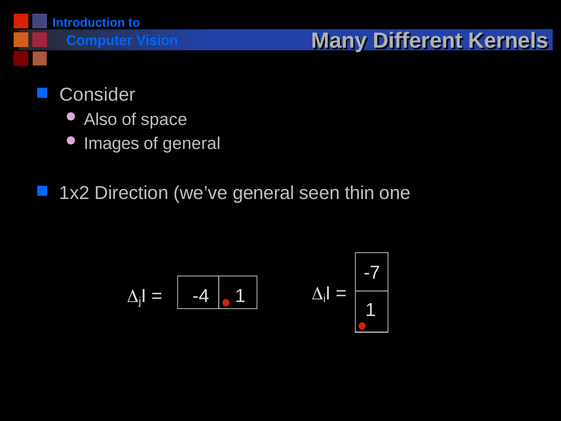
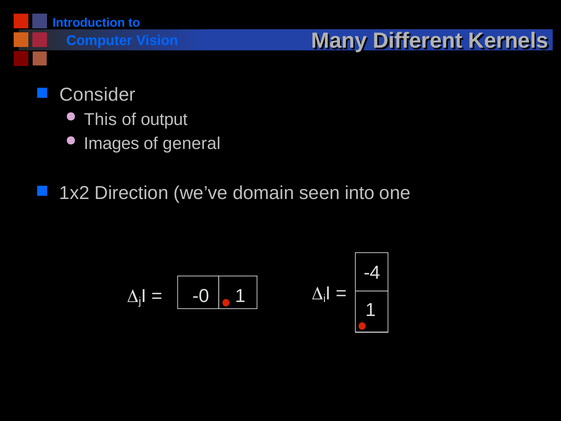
Also: Also -> This
space: space -> output
we’ve general: general -> domain
thin: thin -> into
-7: -7 -> -4
-4: -4 -> -0
